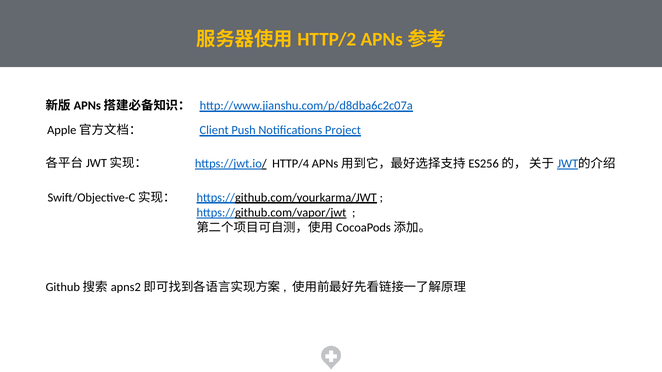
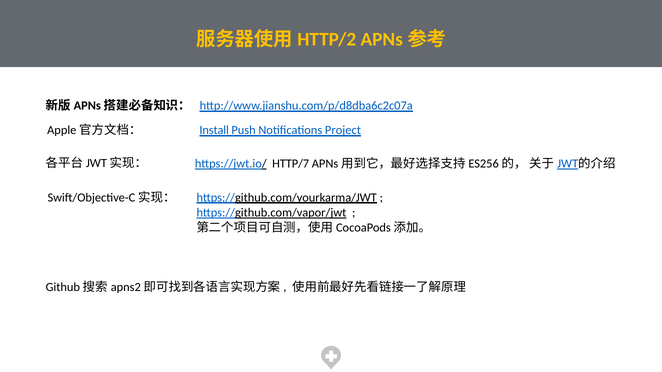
Client: Client -> Install
HTTP/4: HTTP/4 -> HTTP/7
